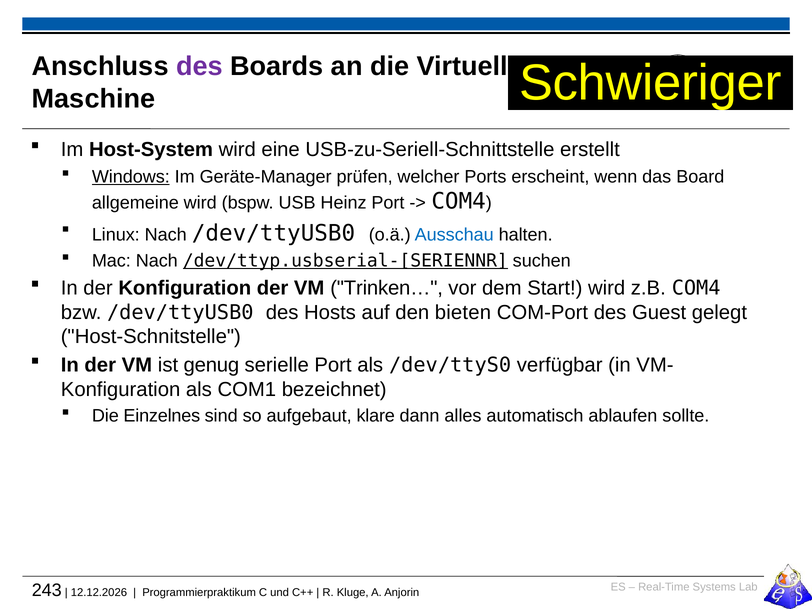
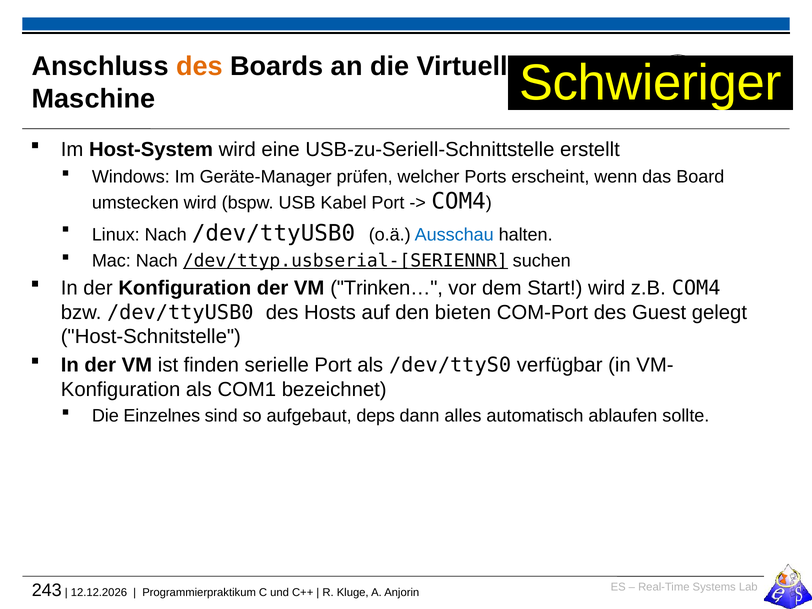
des at (199, 66) colour: purple -> orange
Windows underline: present -> none
allgemeine: allgemeine -> umstecken
Heinz: Heinz -> Kabel
genug: genug -> finden
klare: klare -> deps
